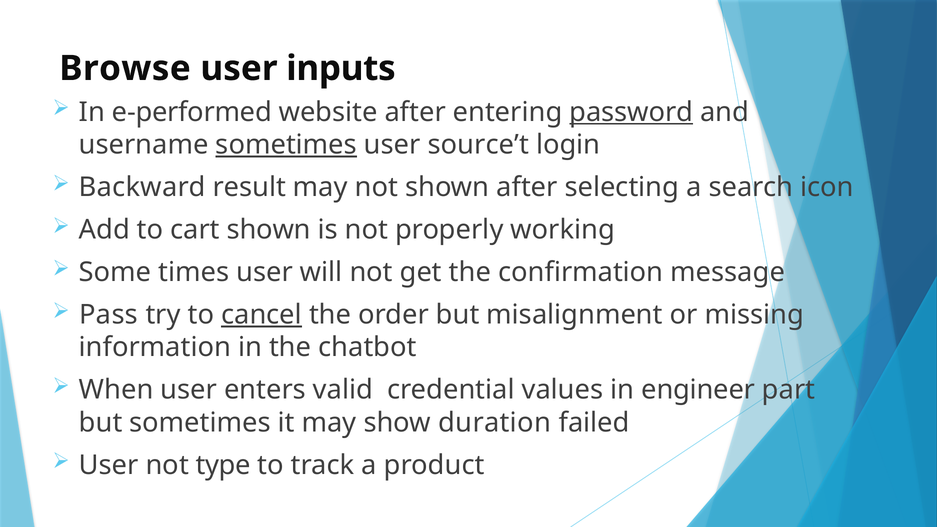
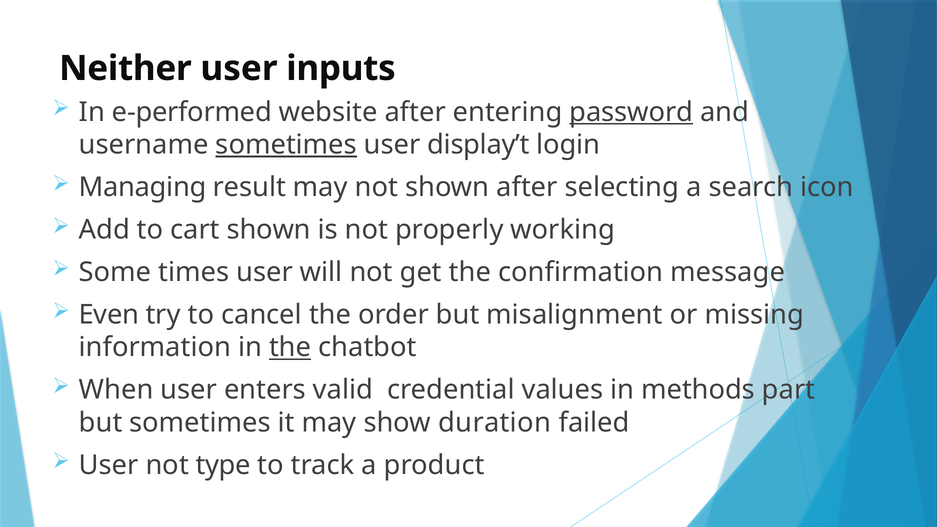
Browse: Browse -> Neither
source’t: source’t -> display’t
Backward: Backward -> Managing
Pass: Pass -> Even
cancel underline: present -> none
the at (290, 347) underline: none -> present
engineer: engineer -> methods
